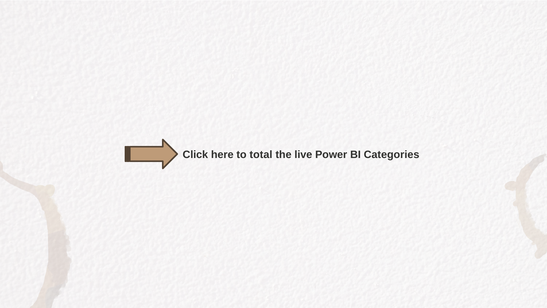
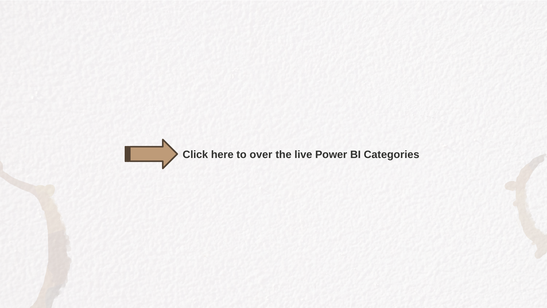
total: total -> over
